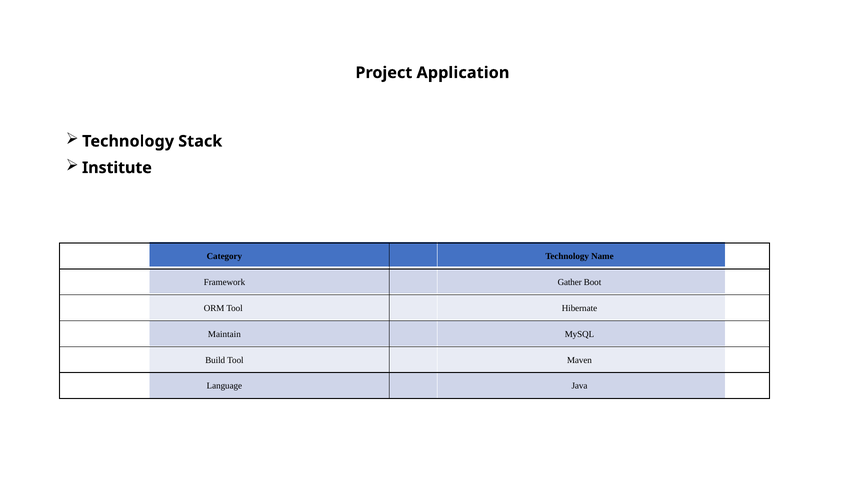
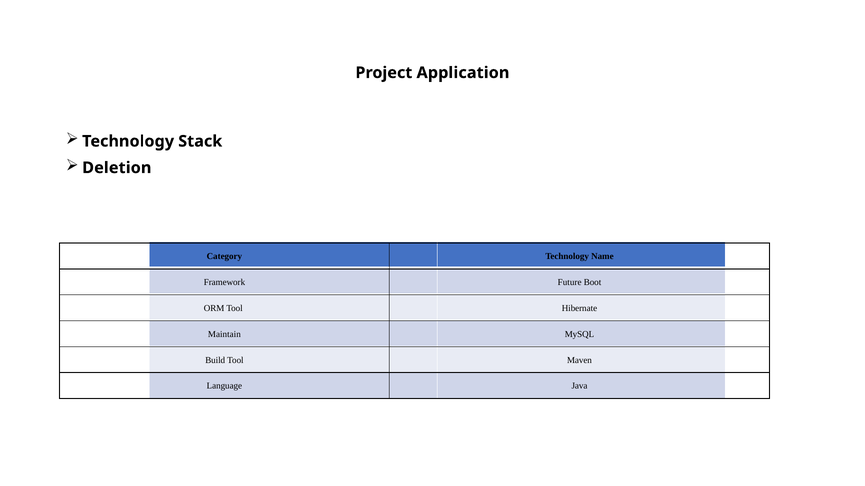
Institute: Institute -> Deletion
Gather: Gather -> Future
